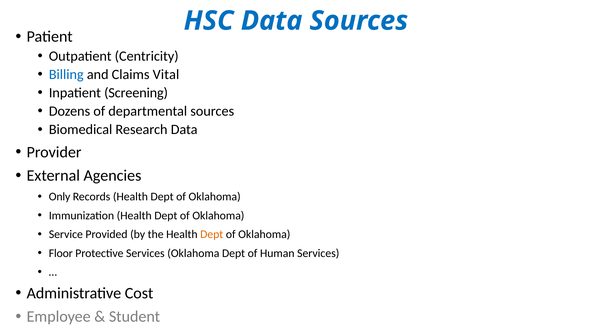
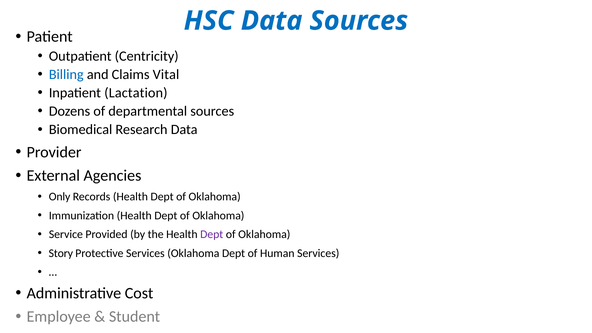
Screening: Screening -> Lactation
Dept at (212, 234) colour: orange -> purple
Floor: Floor -> Story
